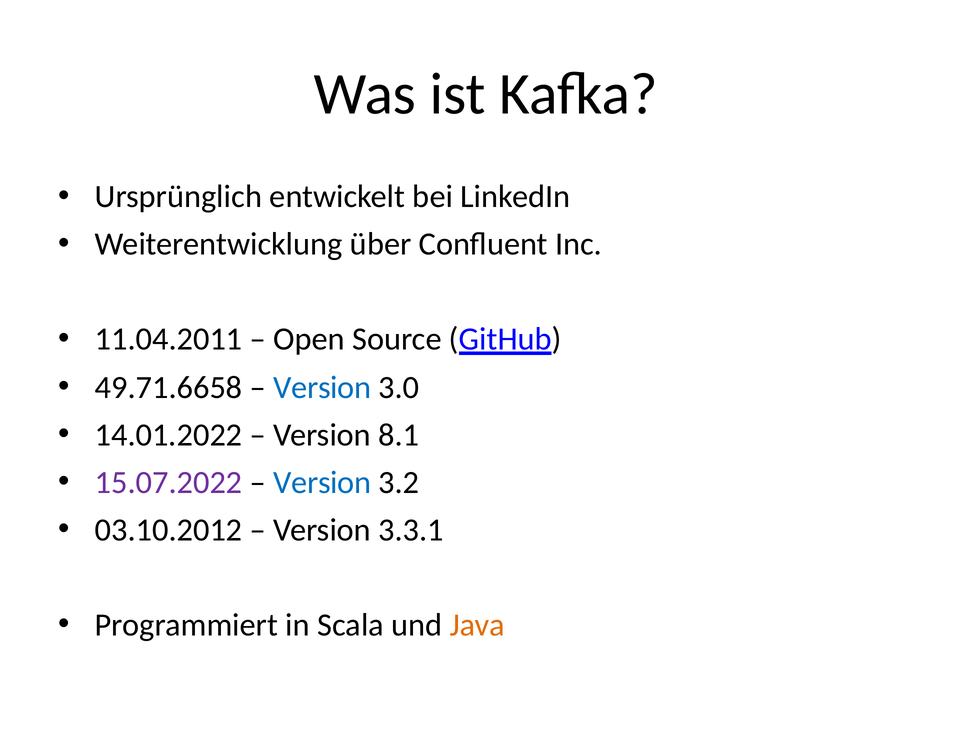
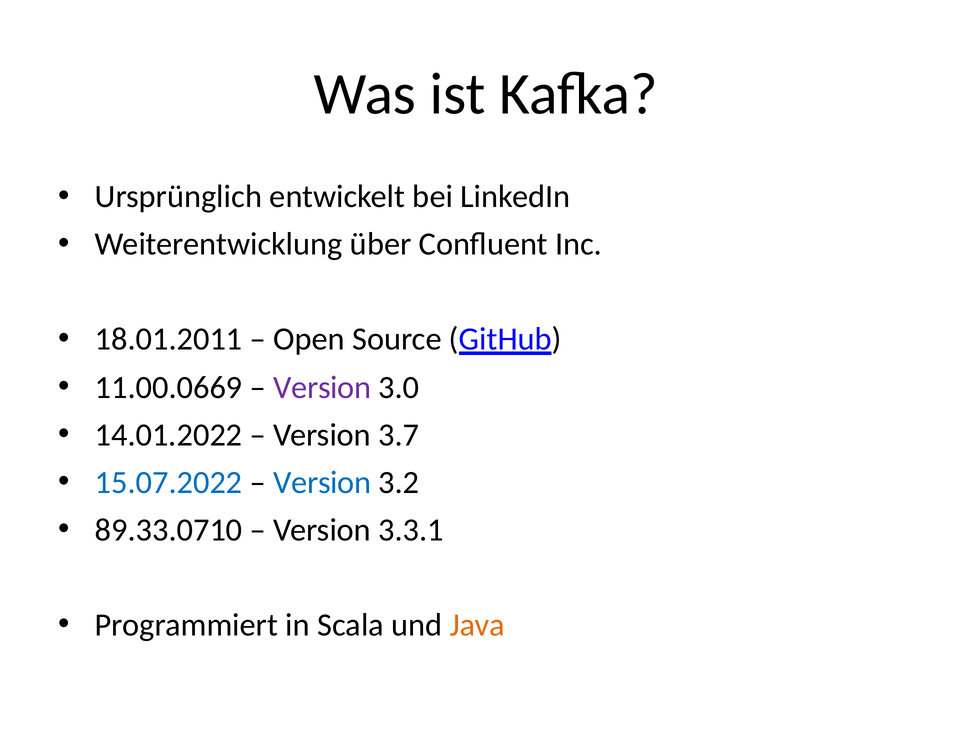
11.04.2011: 11.04.2011 -> 18.01.2011
49.71.6658: 49.71.6658 -> 11.00.0669
Version at (322, 387) colour: blue -> purple
8.1: 8.1 -> 3.7
15.07.2022 colour: purple -> blue
03.10.2012: 03.10.2012 -> 89.33.0710
